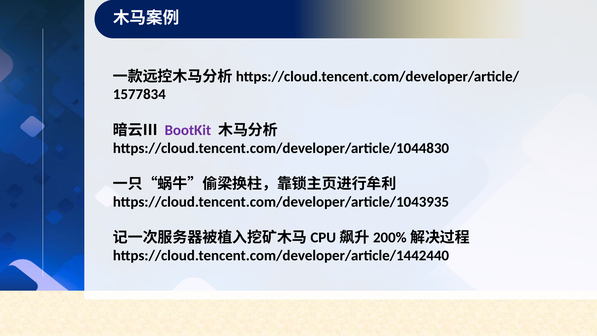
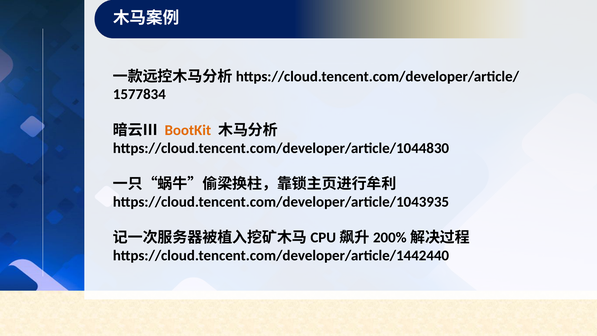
BootKit colour: purple -> orange
